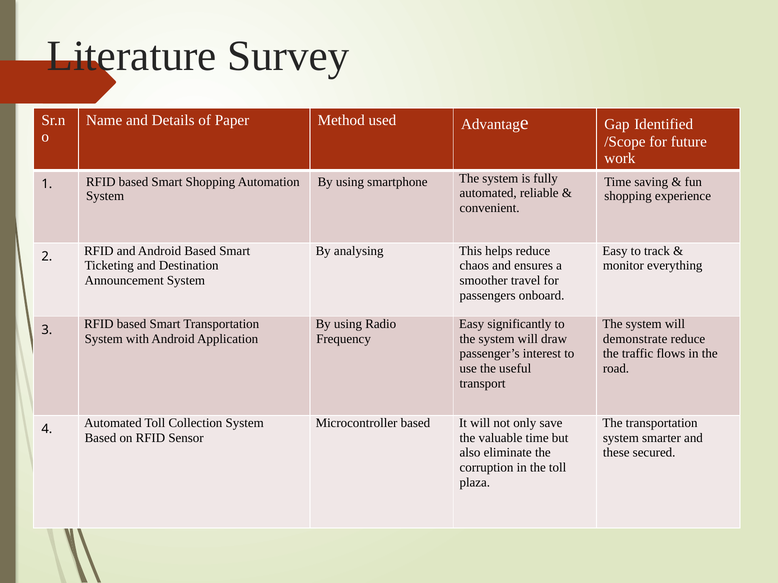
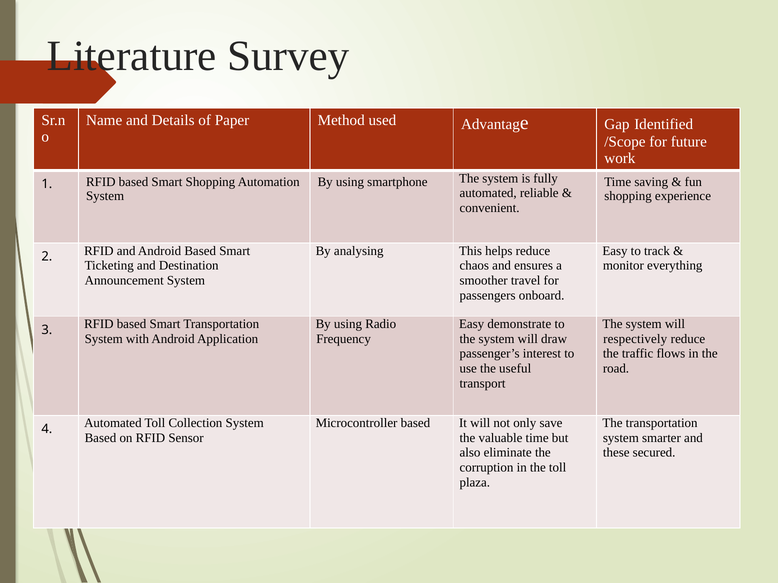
significantly: significantly -> demonstrate
demonstrate: demonstrate -> respectively
